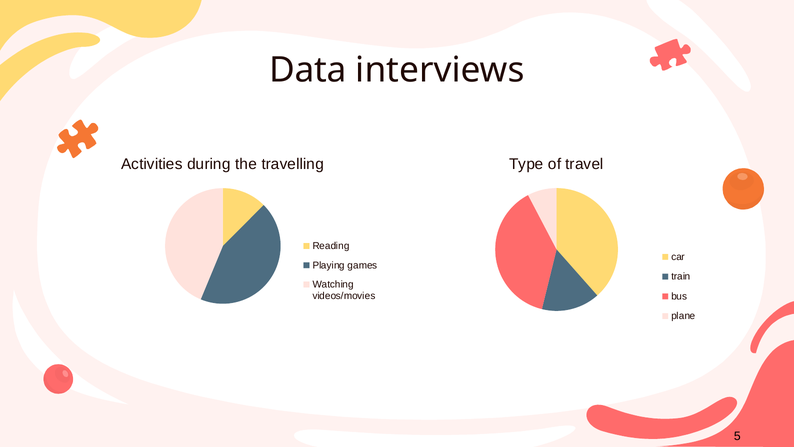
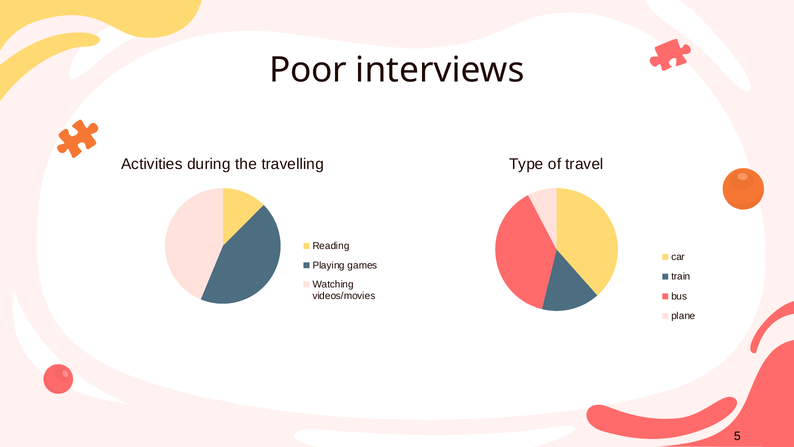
Data: Data -> Poor
